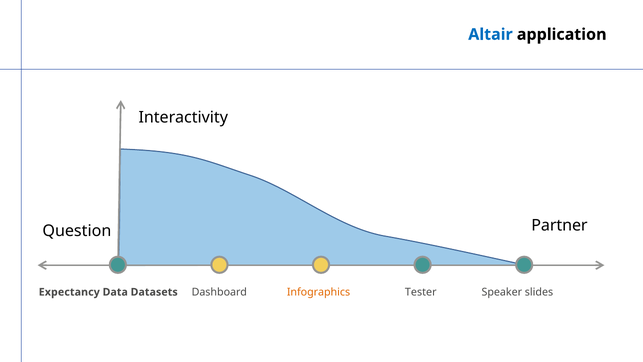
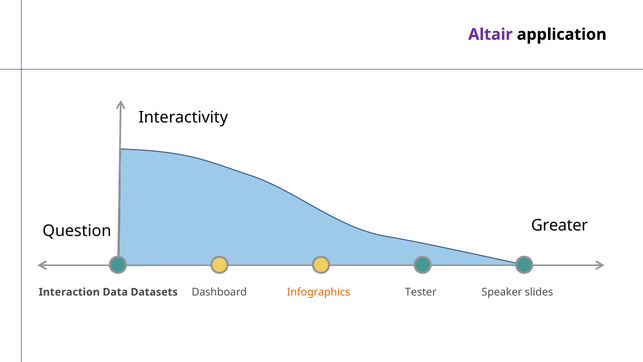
Altair colour: blue -> purple
Partner: Partner -> Greater
Expectancy: Expectancy -> Interaction
